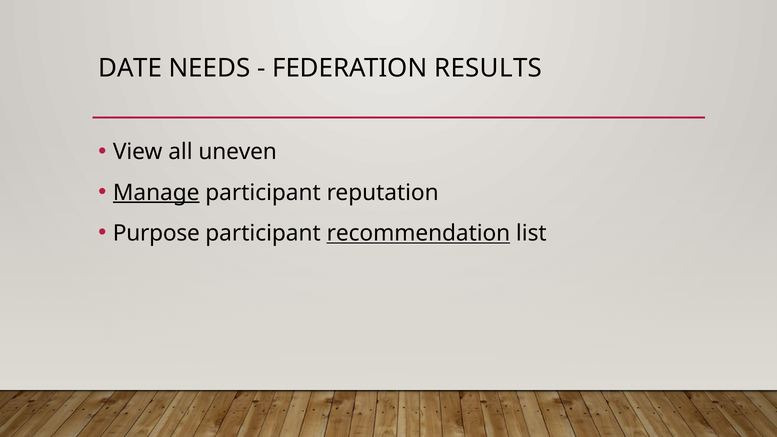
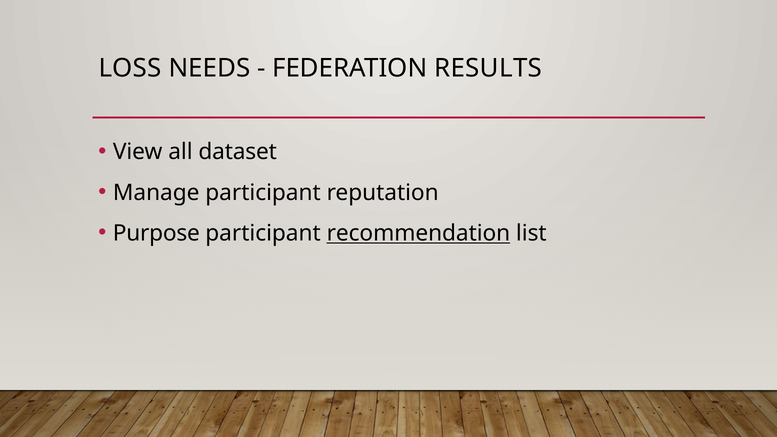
DATE: DATE -> LOSS
uneven: uneven -> dataset
Manage underline: present -> none
